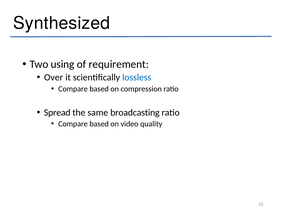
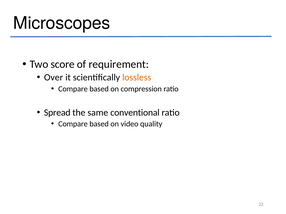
Synthesized: Synthesized -> Microscopes
using: using -> score
lossless colour: blue -> orange
broadcasting: broadcasting -> conventional
